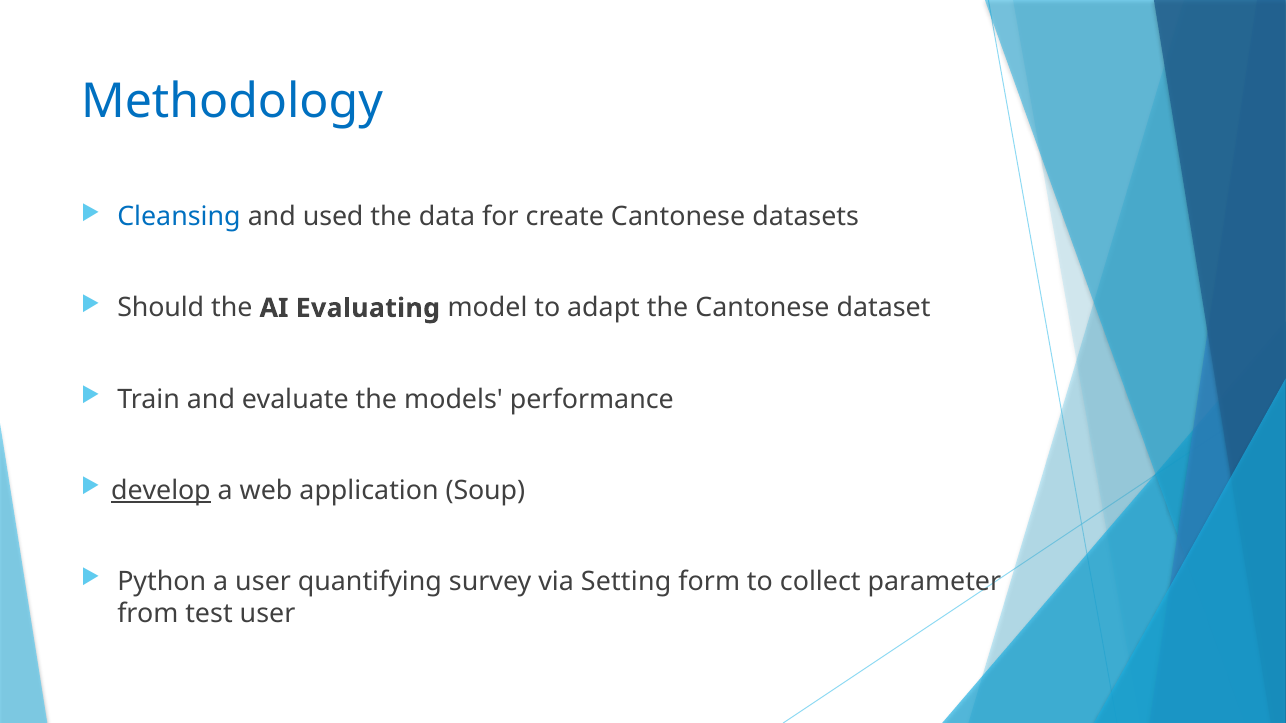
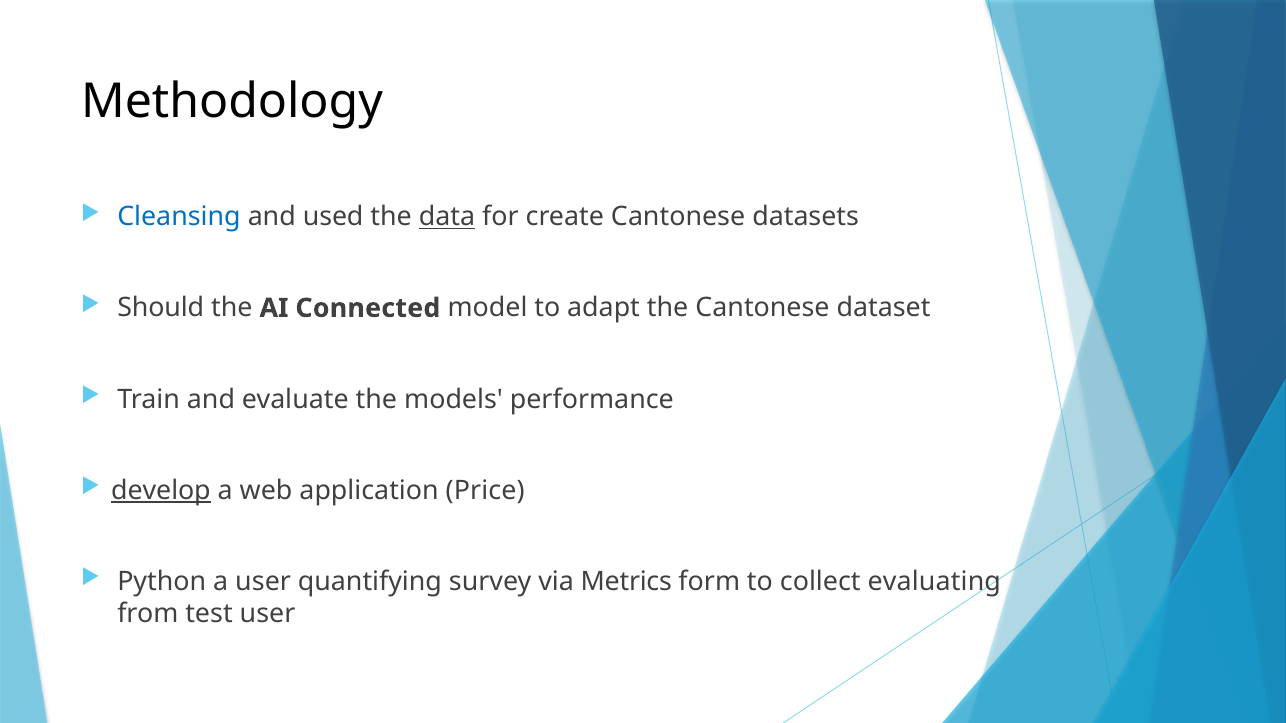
Methodology colour: blue -> black
data underline: none -> present
Evaluating: Evaluating -> Connected
Soup: Soup -> Price
Setting: Setting -> Metrics
parameter: parameter -> evaluating
